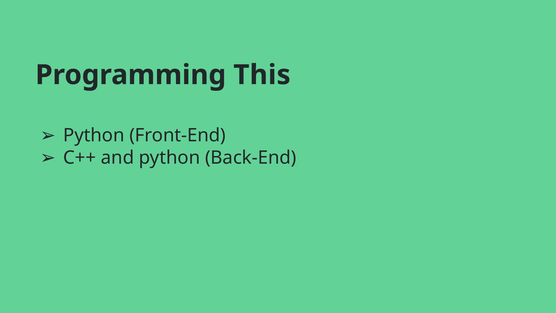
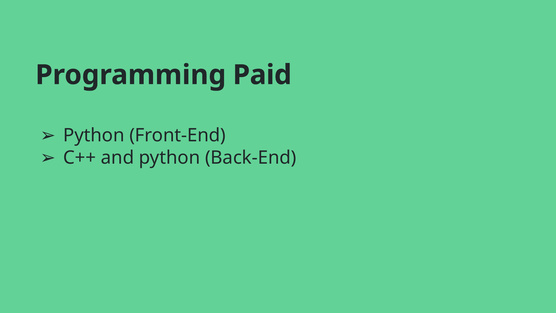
This: This -> Paid
